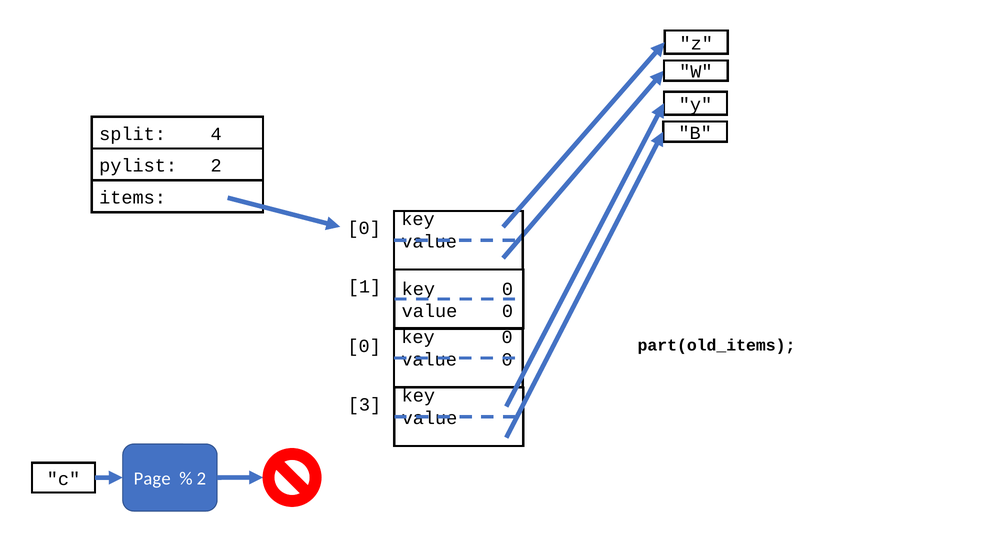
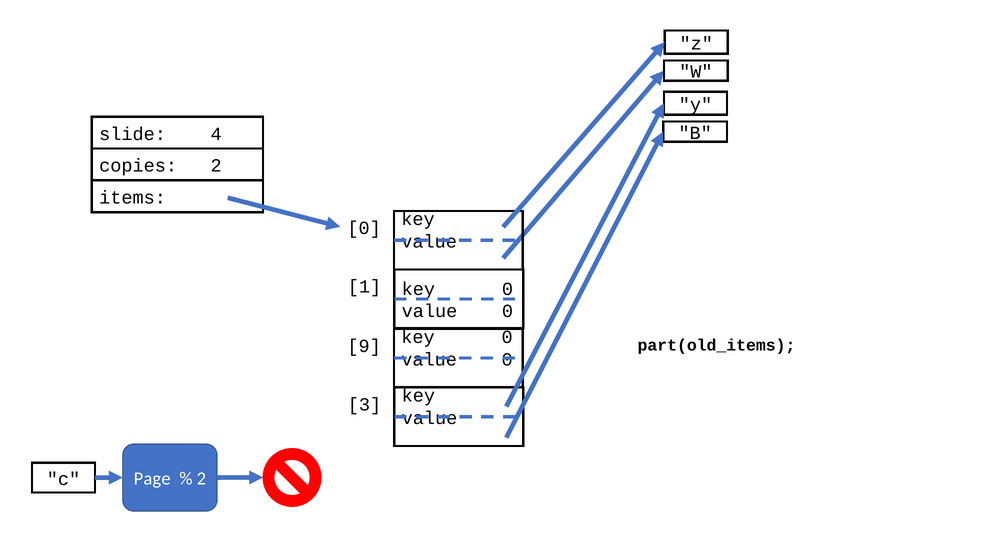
split: split -> slide
pylist: pylist -> copies
0 at (364, 346): 0 -> 9
